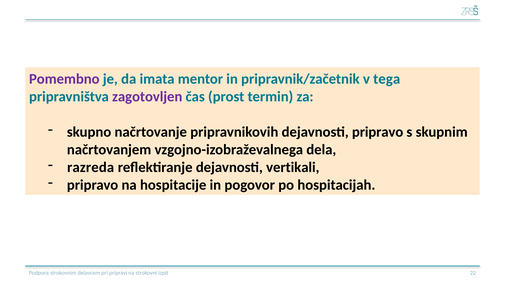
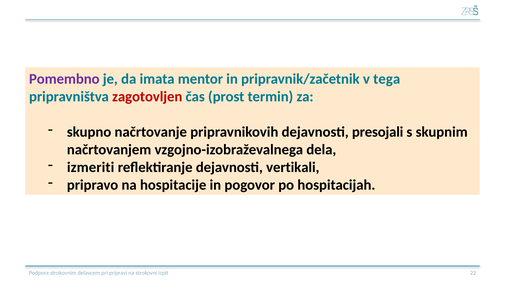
zagotovljen colour: purple -> red
dejavnosti pripravo: pripravo -> presojali
razreda: razreda -> izmeriti
